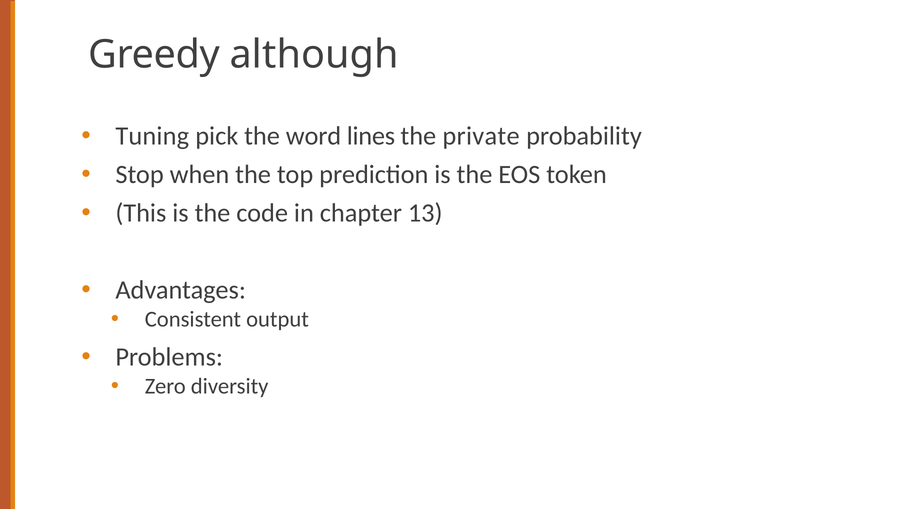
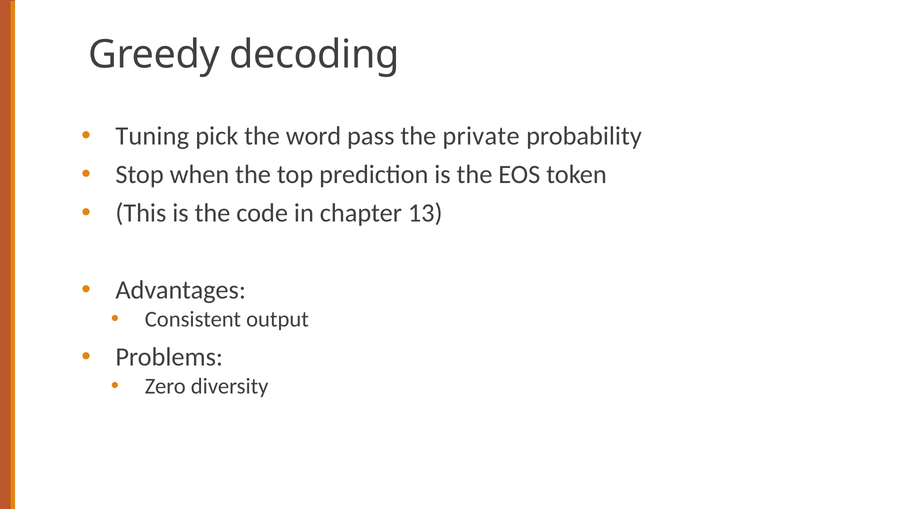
although: although -> decoding
lines: lines -> pass
